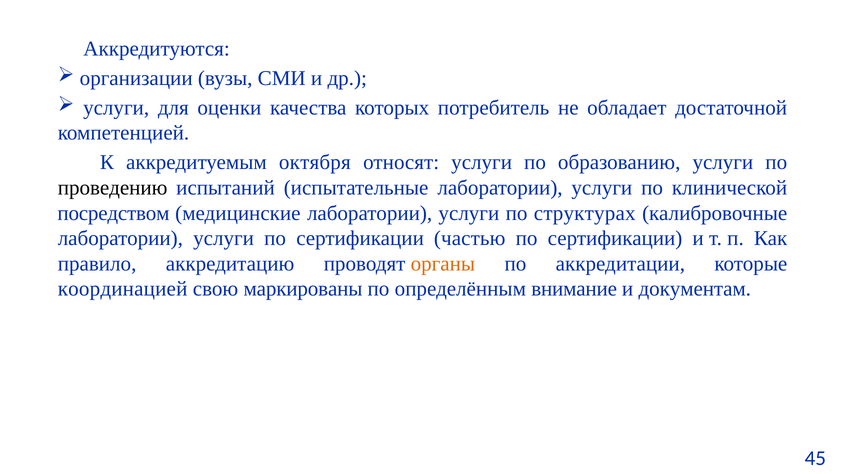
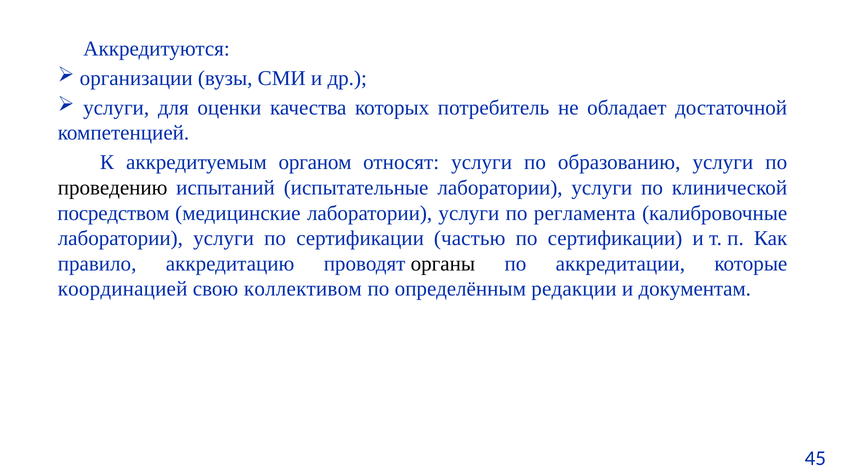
октября: октября -> органом
структурах: структурах -> регламента
органы colour: orange -> black
маркированы: маркированы -> коллективом
внимание: внимание -> редакции
